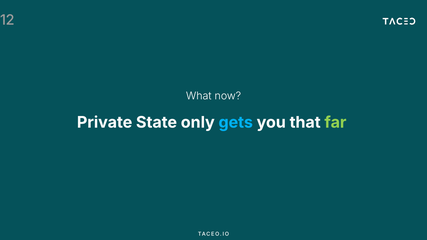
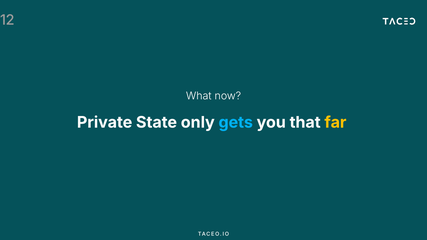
far colour: light green -> yellow
